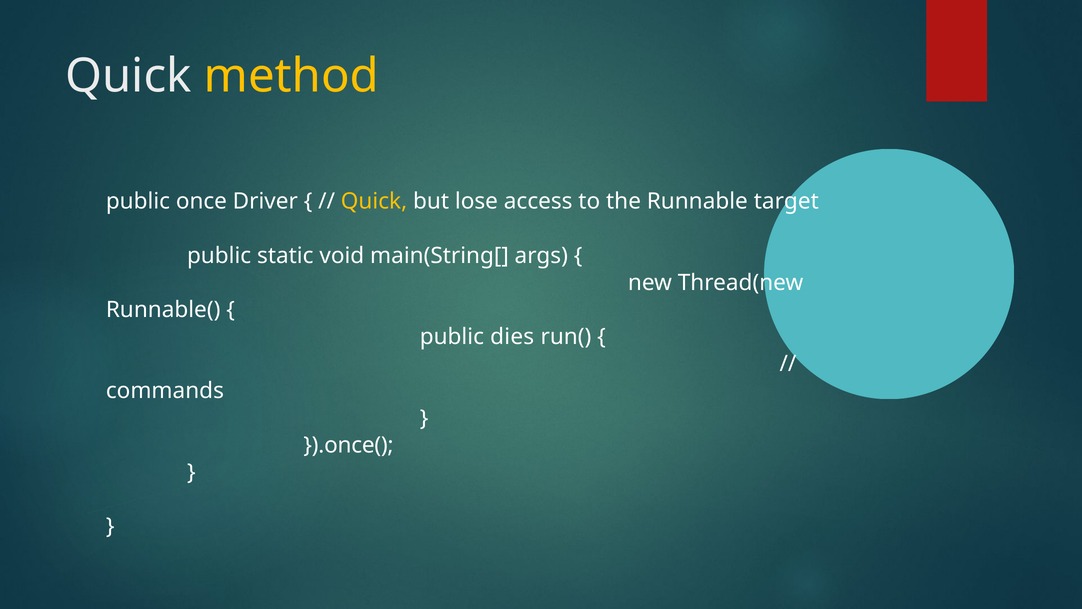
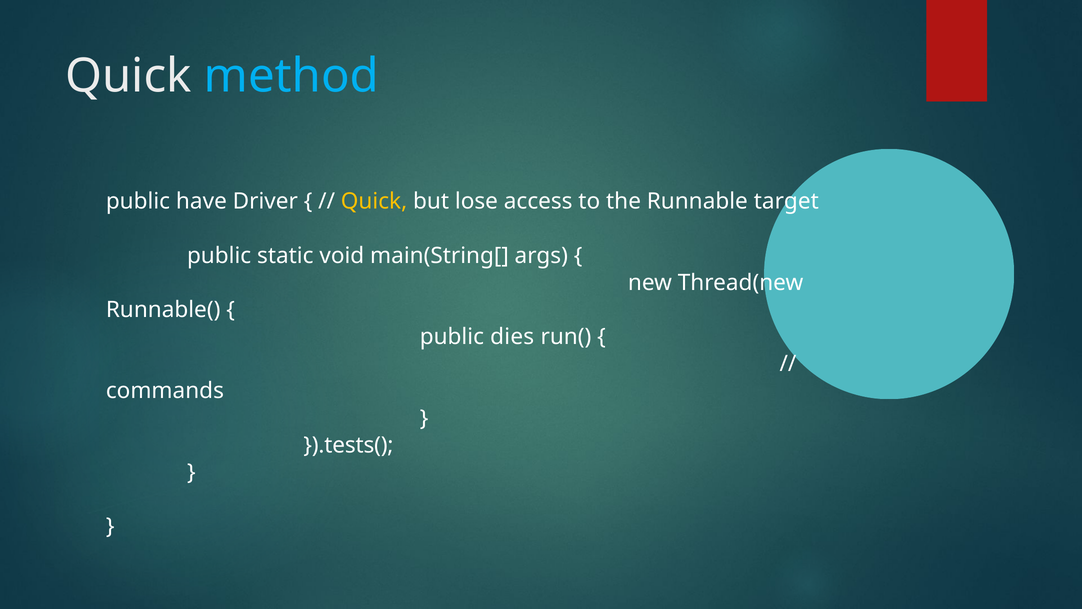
method colour: yellow -> light blue
once: once -> have
}).once(: }).once( -> }).tests(
